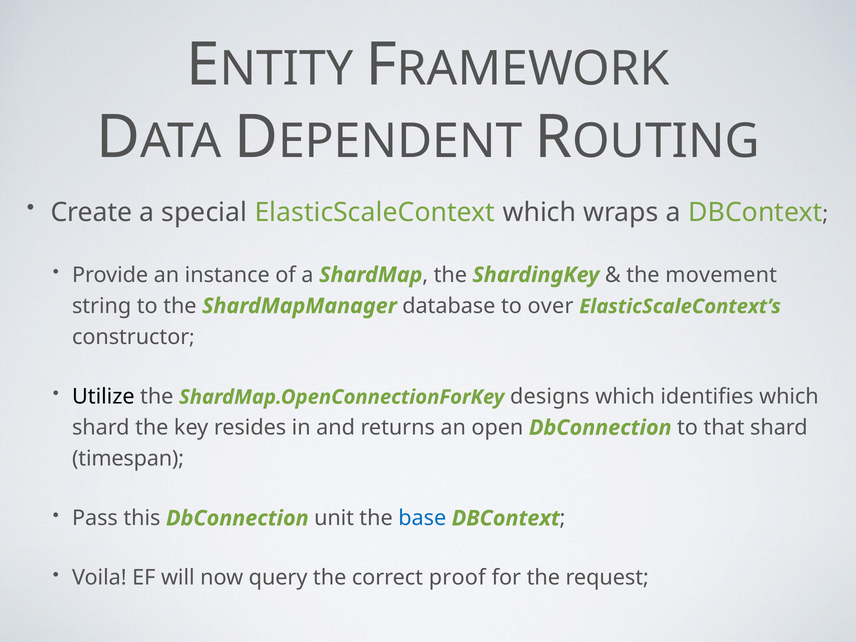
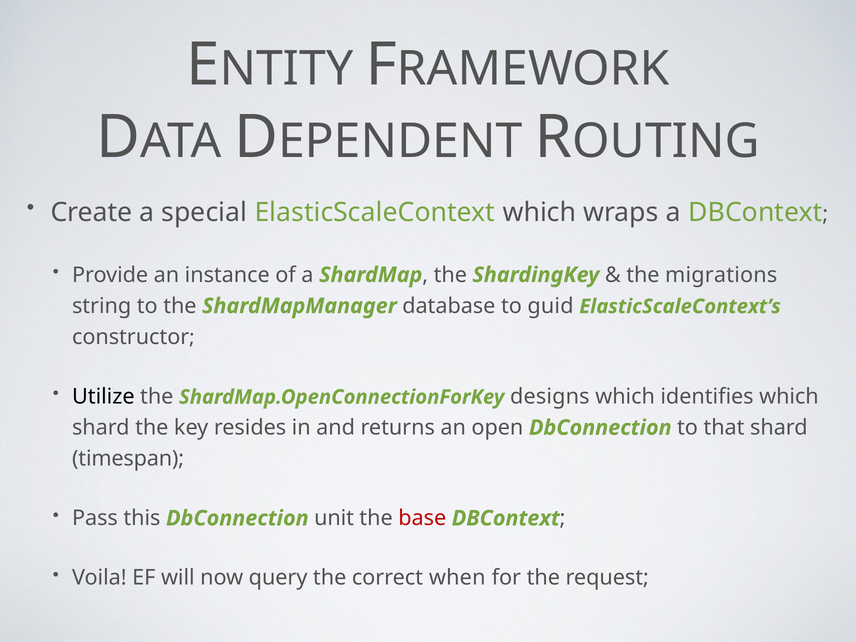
movement: movement -> migrations
over: over -> guid
base colour: blue -> red
proof: proof -> when
